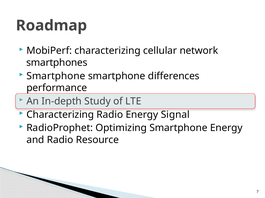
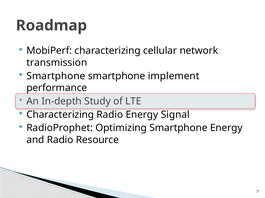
smartphones: smartphones -> transmission
differences: differences -> implement
